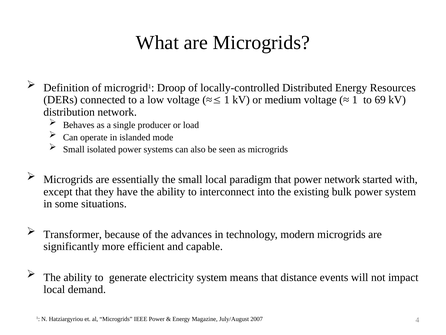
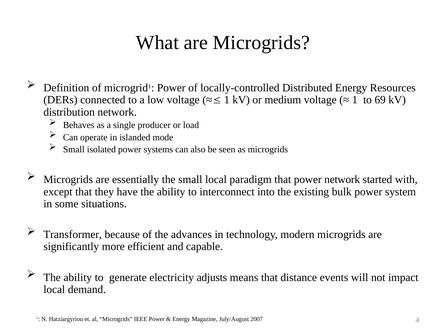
microgrid1 Droop: Droop -> Power
electricity system: system -> adjusts
